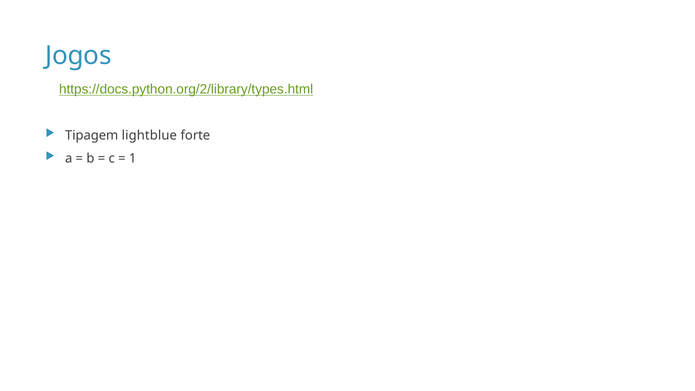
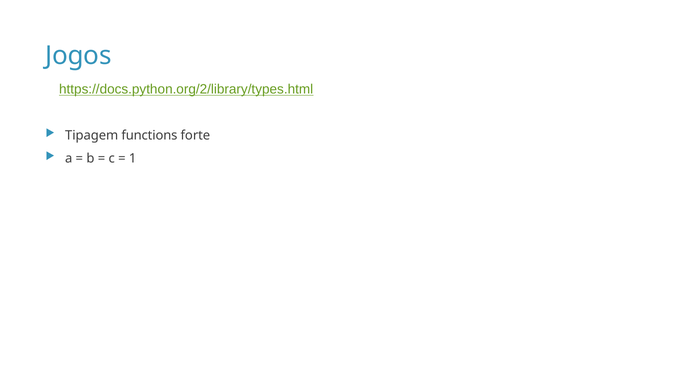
lightblue: lightblue -> functions
